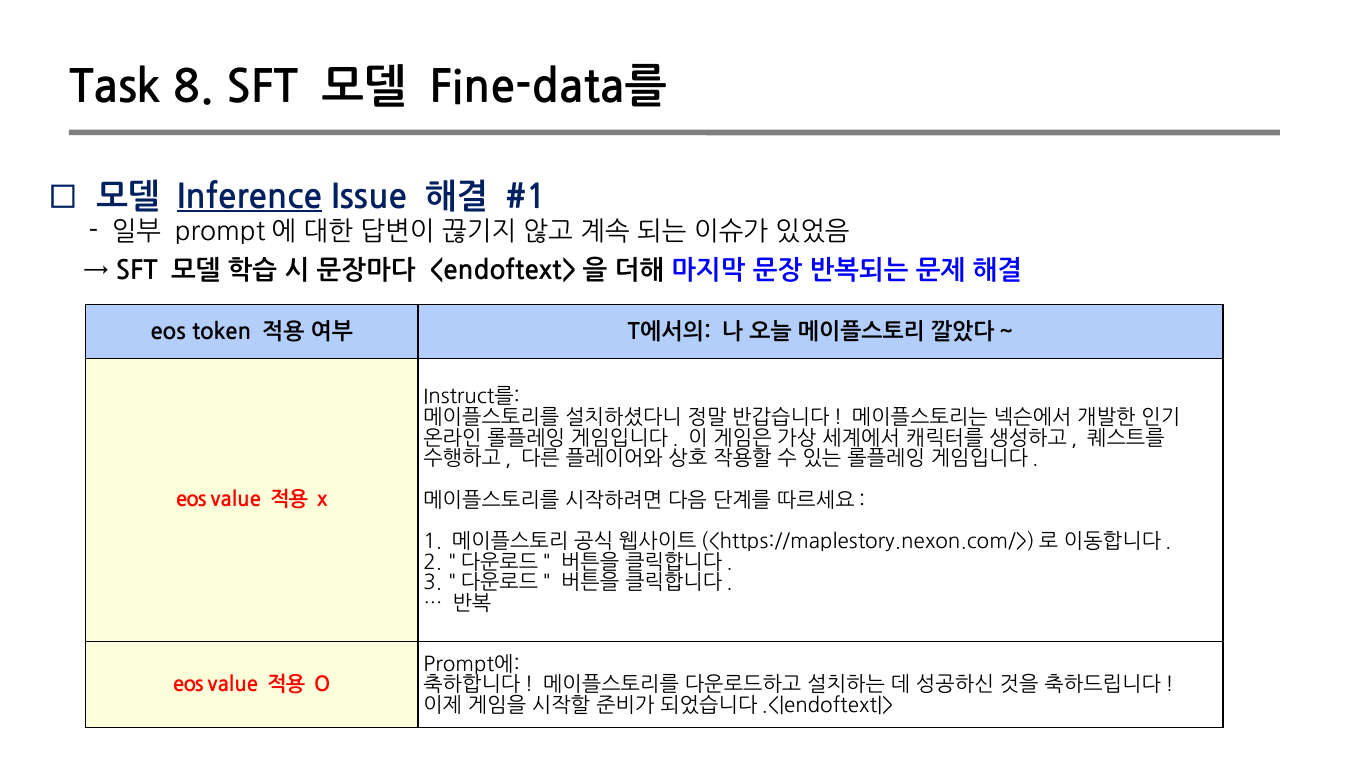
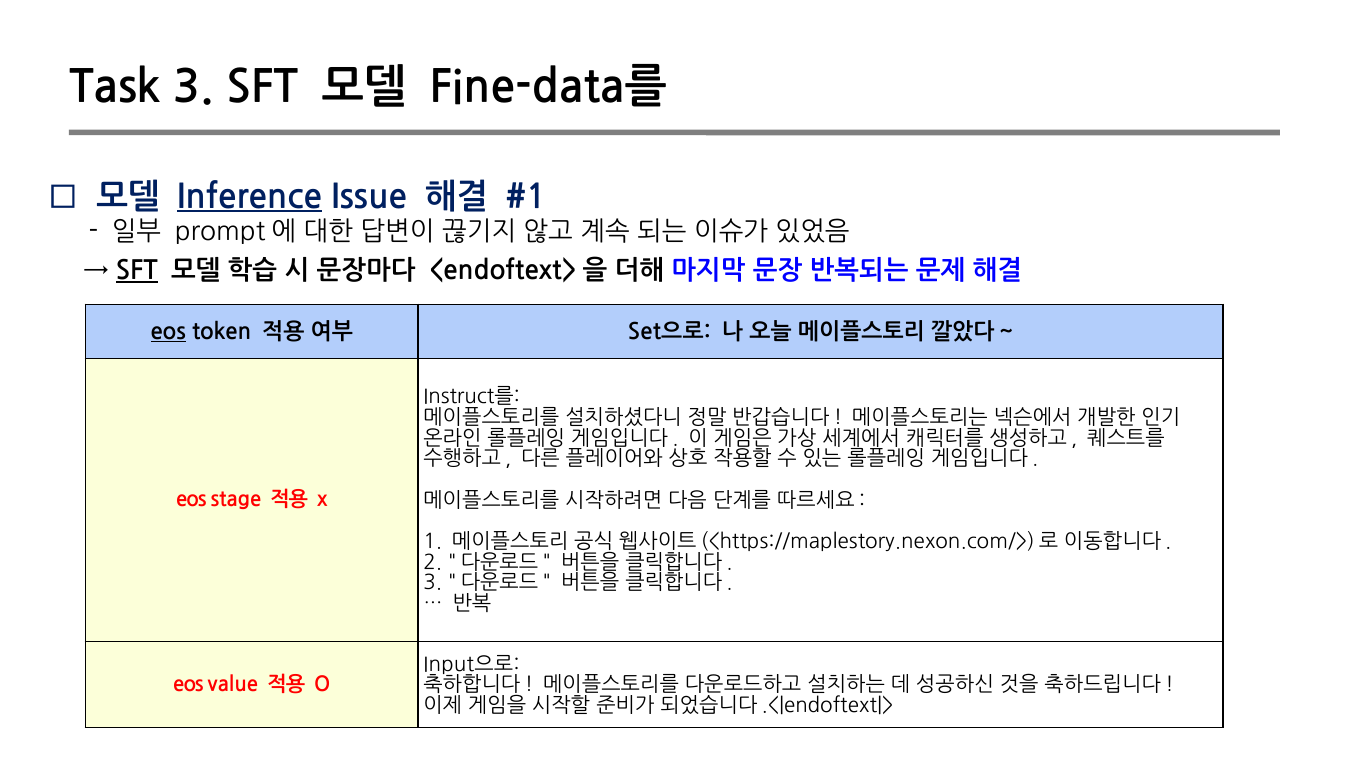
Task 8: 8 -> 3
SFT at (137, 271) underline: none -> present
eos at (168, 332) underline: none -> present
T에서의: T에서의 -> Set으로
value at (236, 500): value -> stage
Prompt에 at (472, 664): Prompt에 -> Input으로
